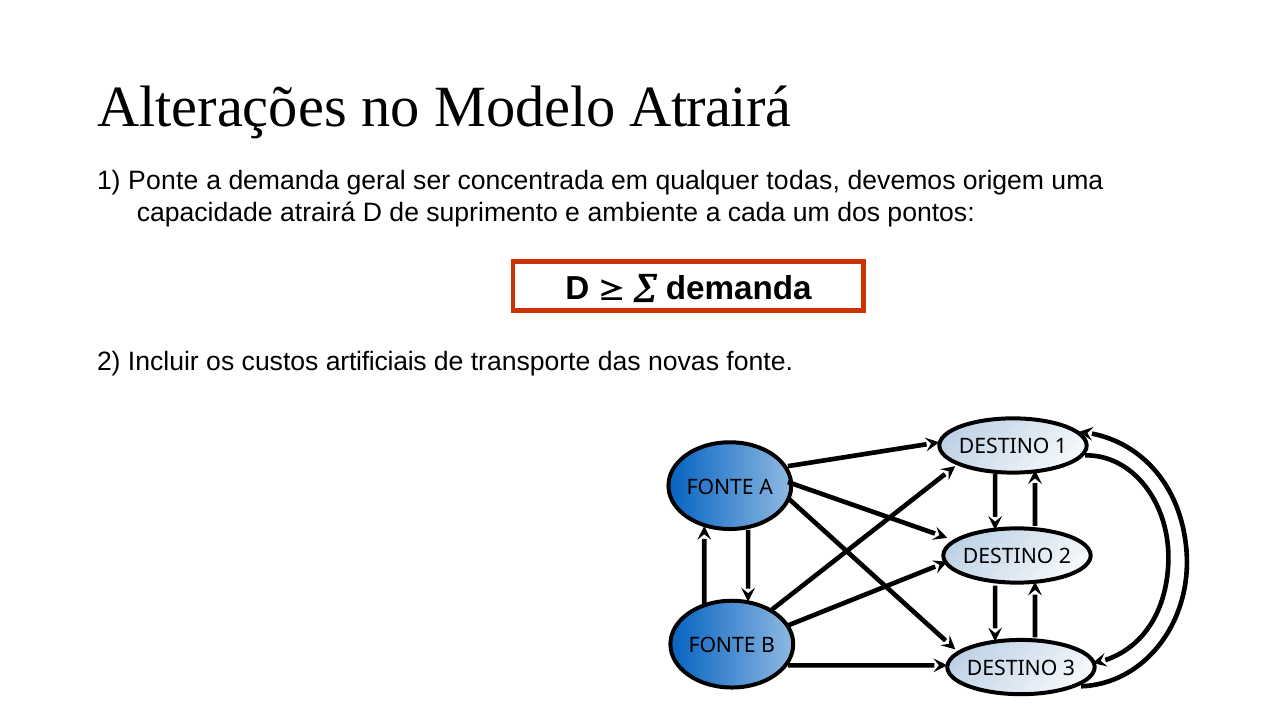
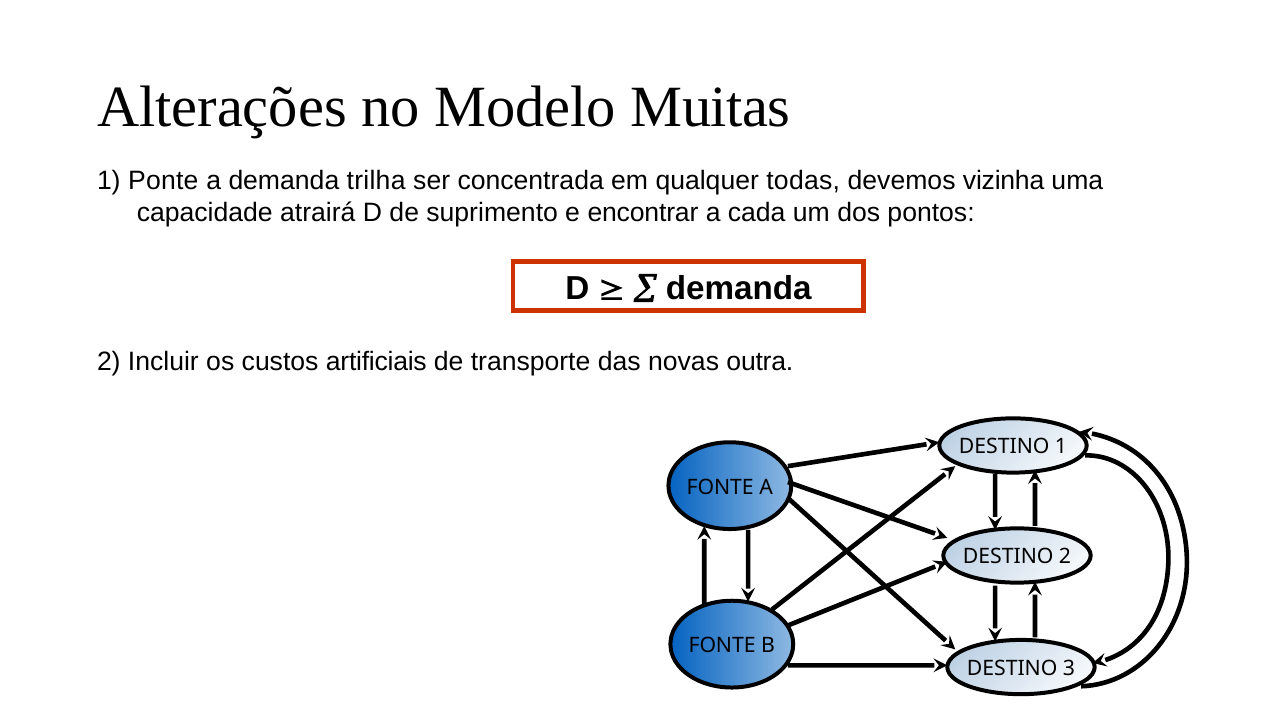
Modelo Atrairá: Atrairá -> Muitas
geral: geral -> trilha
origem: origem -> vizinha
ambiente: ambiente -> encontrar
novas fonte: fonte -> outra
